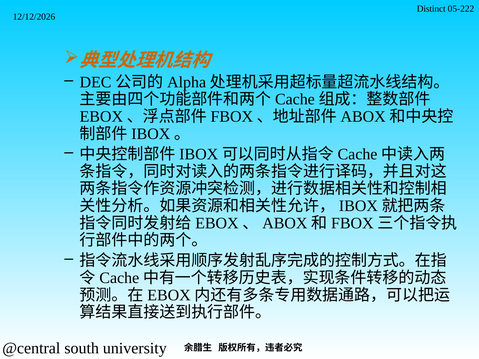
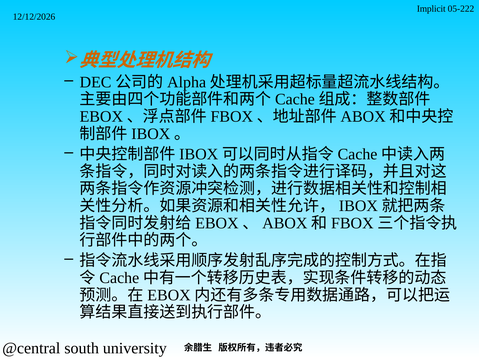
Distinct: Distinct -> Implicit
